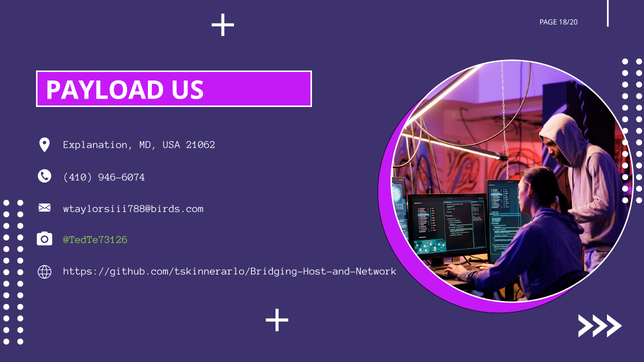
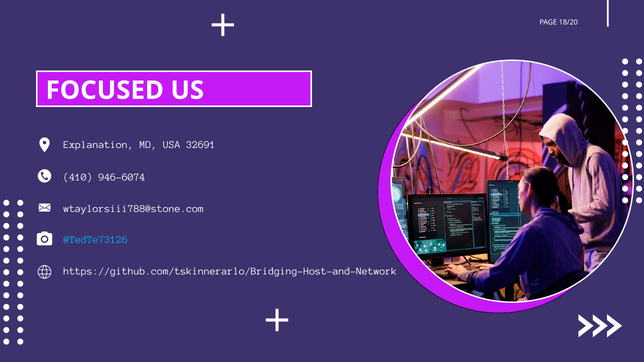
PAYLOAD: PAYLOAD -> FOCUSED
21062: 21062 -> 32691
wtaylorsiii788@birds.com: wtaylorsiii788@birds.com -> wtaylorsiii788@stone.com
@TedTe73126 colour: light green -> light blue
